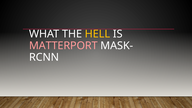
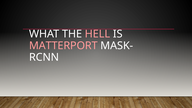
HELL colour: yellow -> pink
